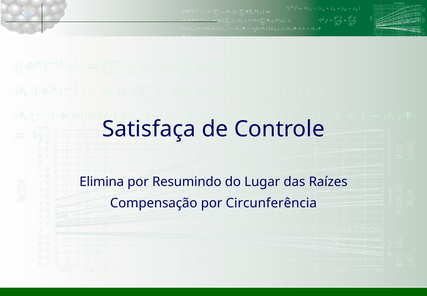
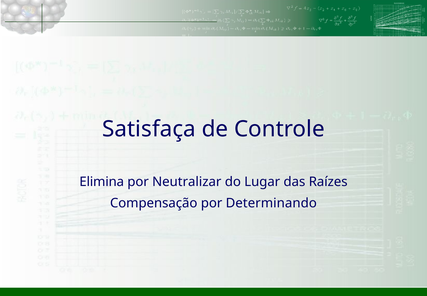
Resumindo: Resumindo -> Neutralizar
Circunferência: Circunferência -> Determinando
